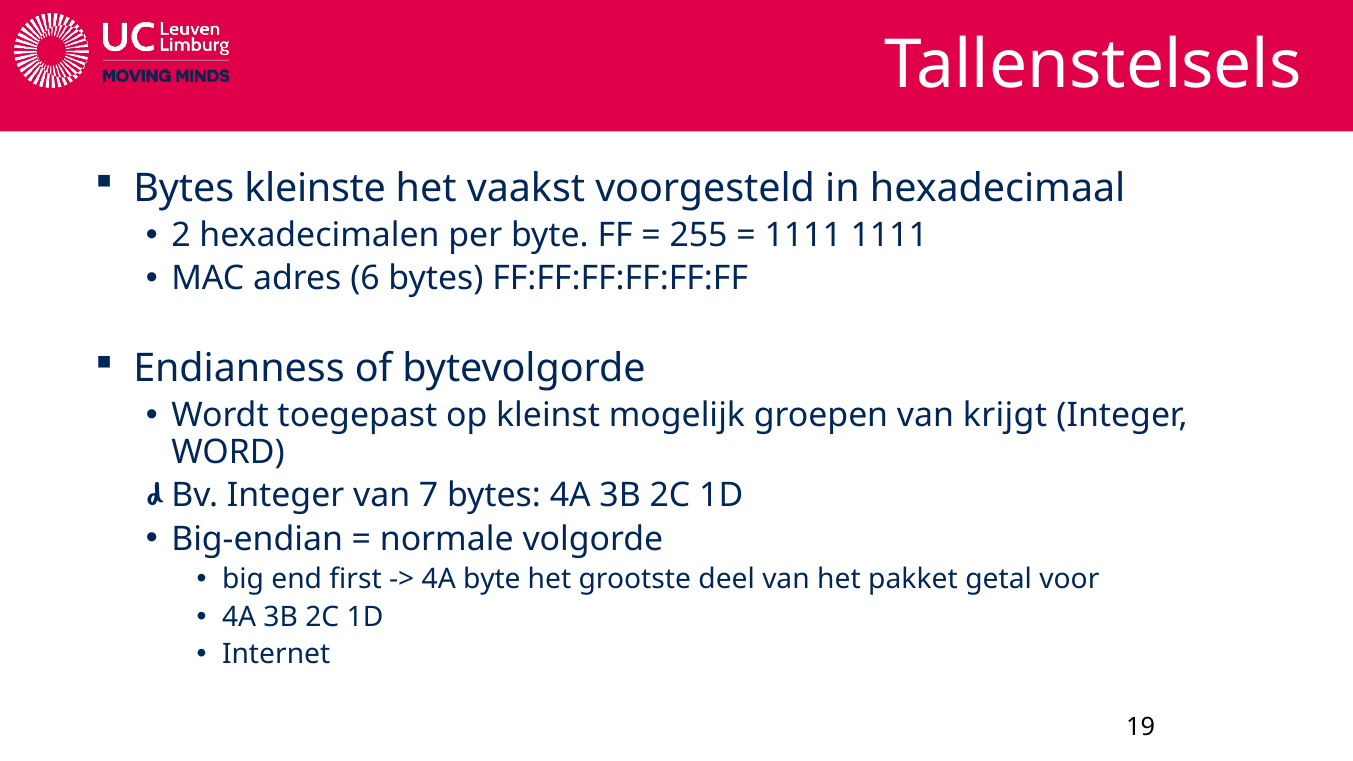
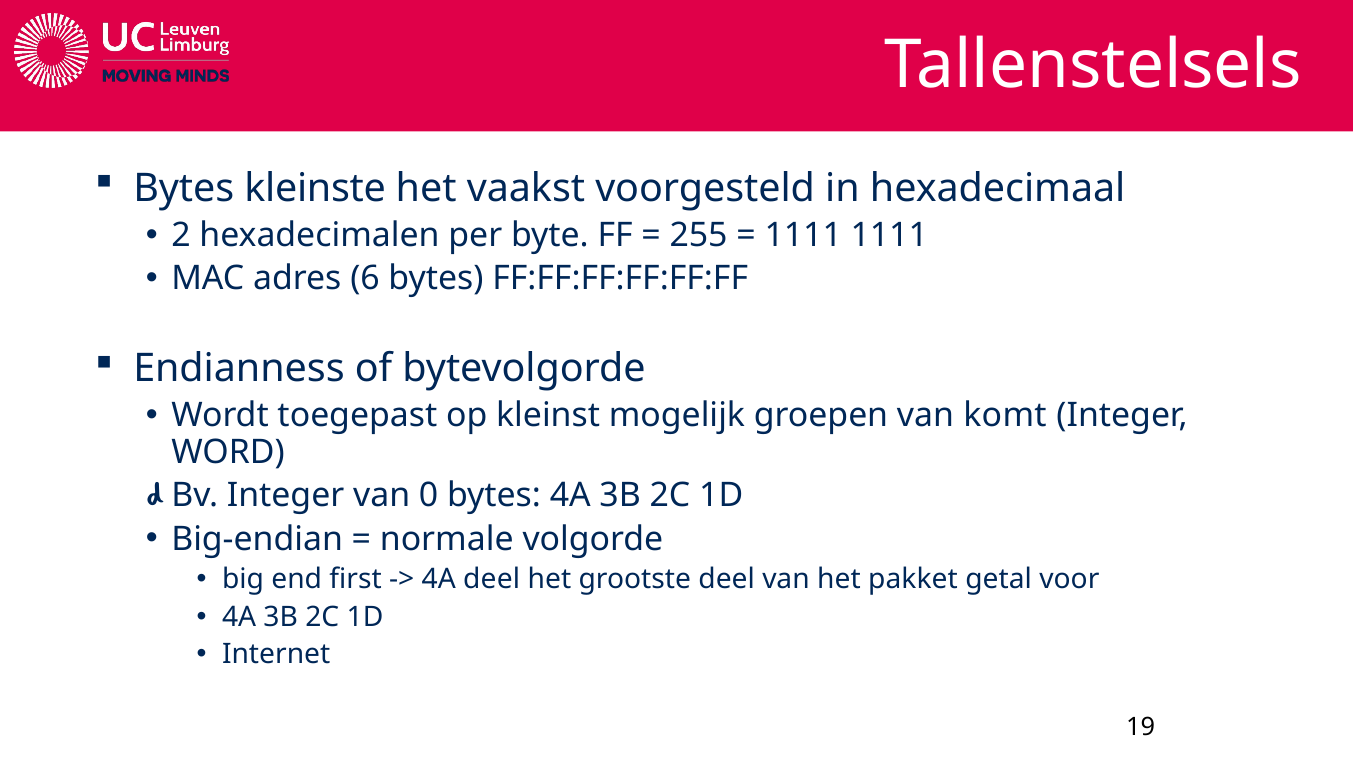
krijgt: krijgt -> komt
7: 7 -> 0
4A byte: byte -> deel
